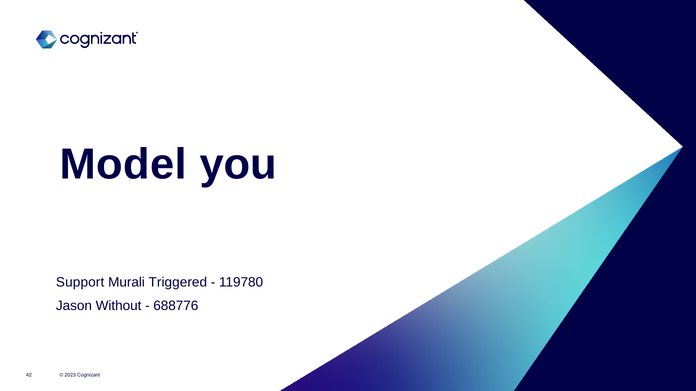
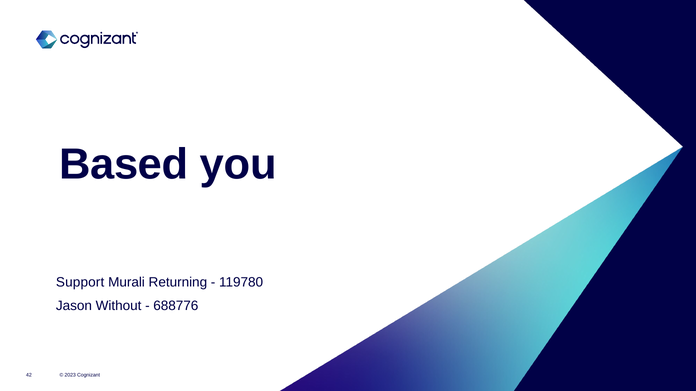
Model: Model -> Based
Triggered: Triggered -> Returning
